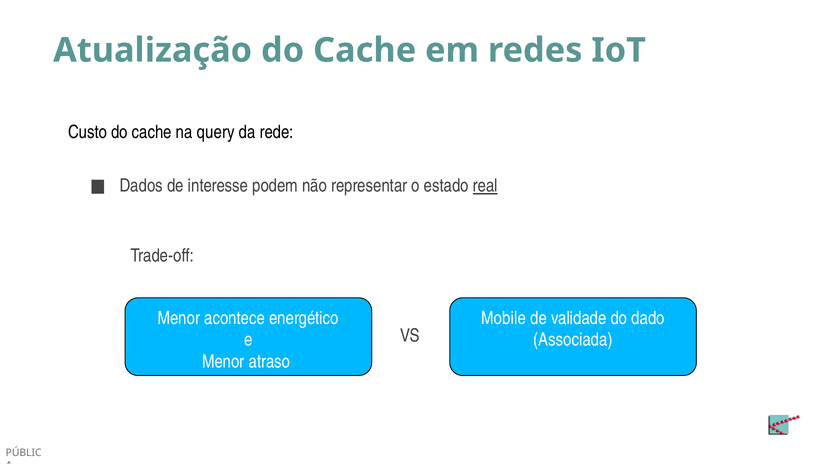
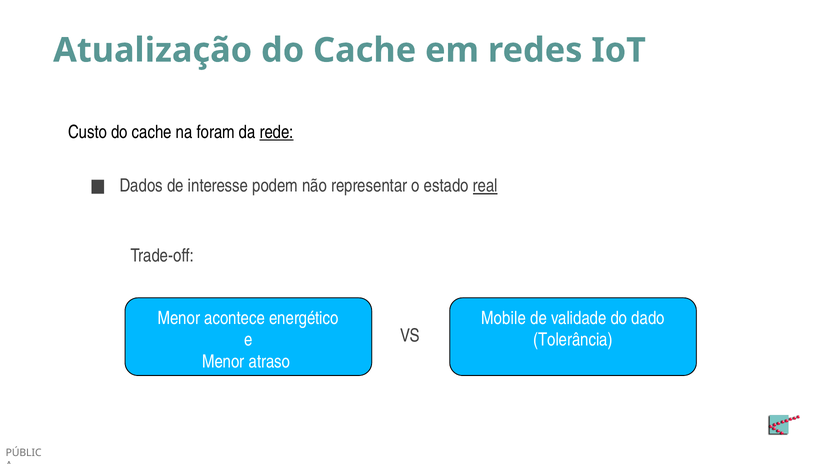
query: query -> foram
rede underline: none -> present
Associada: Associada -> Tolerância
